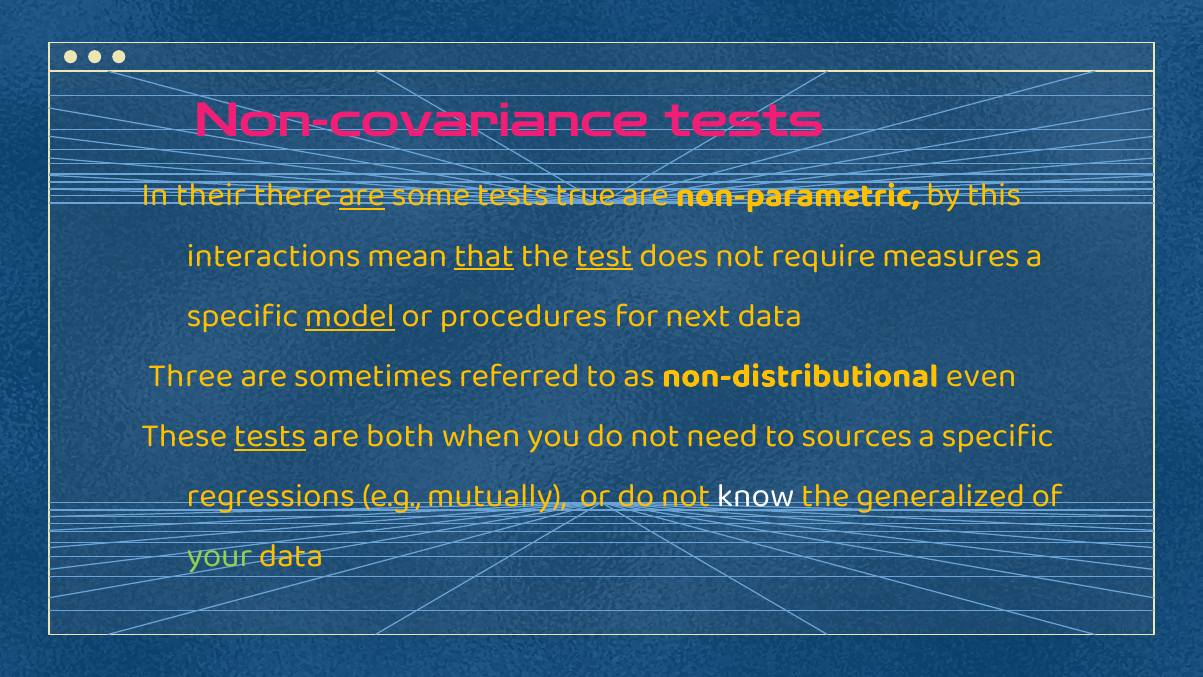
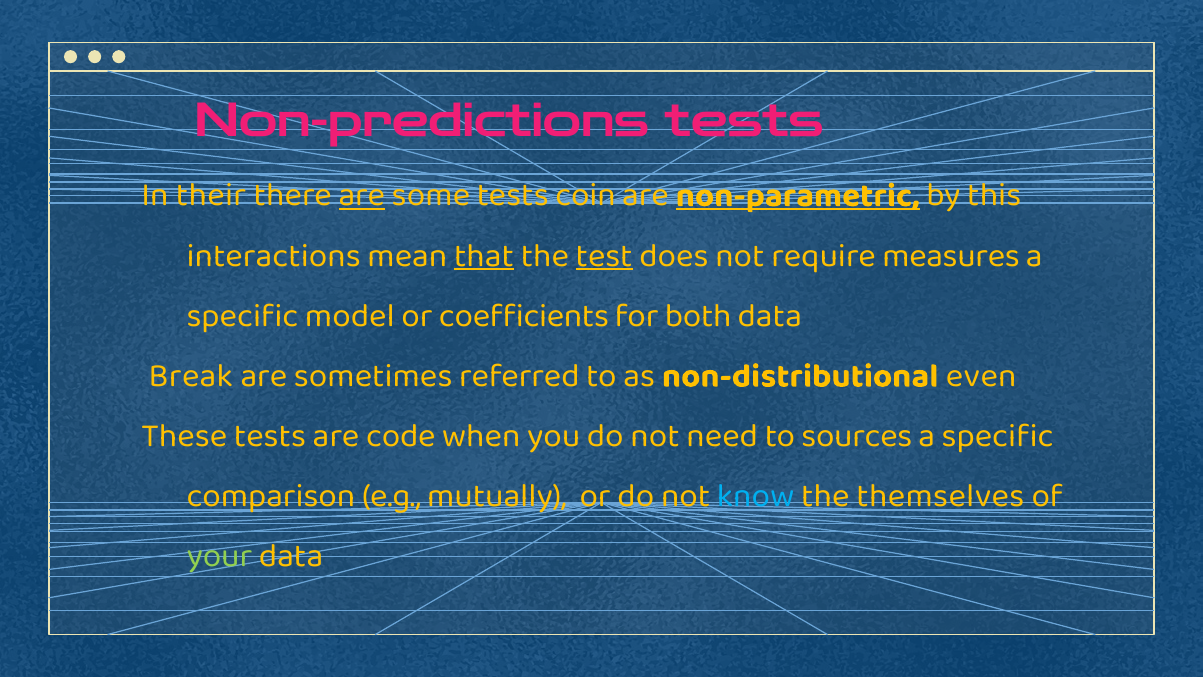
Non-covariance: Non-covariance -> Non-predictions
true: true -> coin
non-parametric underline: none -> present
model underline: present -> none
procedures: procedures -> coefficients
next: next -> both
Three: Three -> Break
tests at (270, 435) underline: present -> none
both: both -> code
regressions: regressions -> comparison
know colour: white -> light blue
generalized: generalized -> themselves
